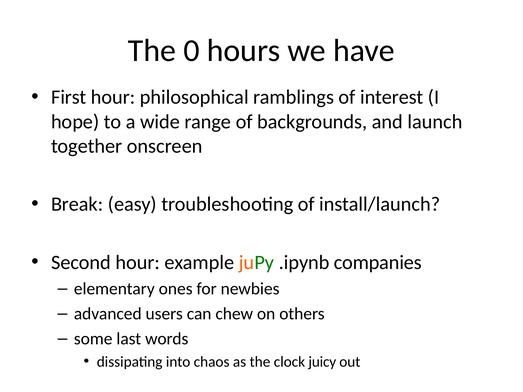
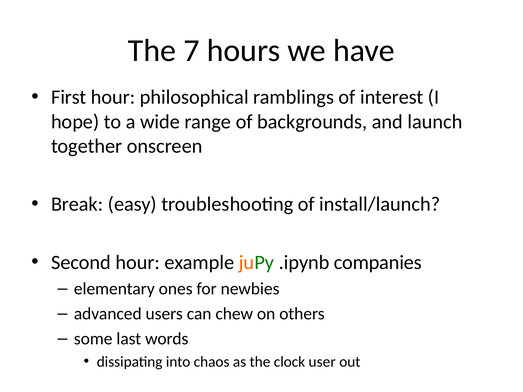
0: 0 -> 7
juicy: juicy -> user
